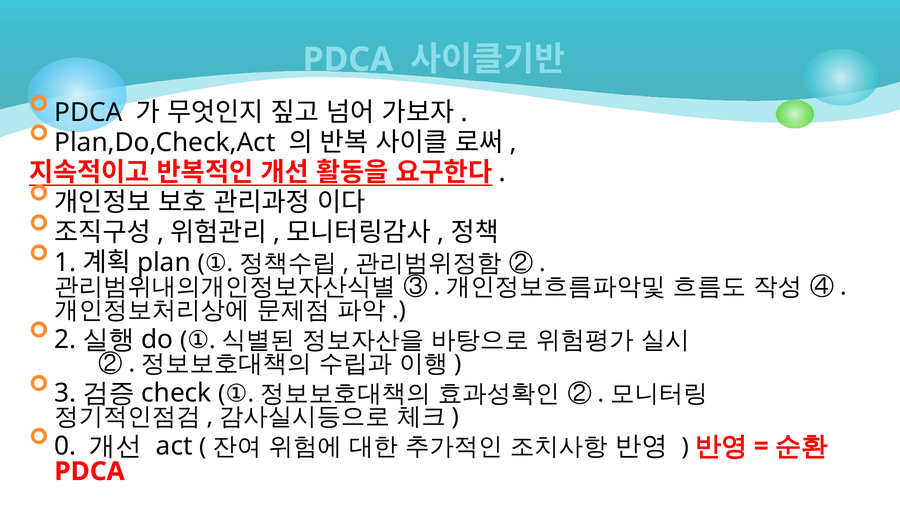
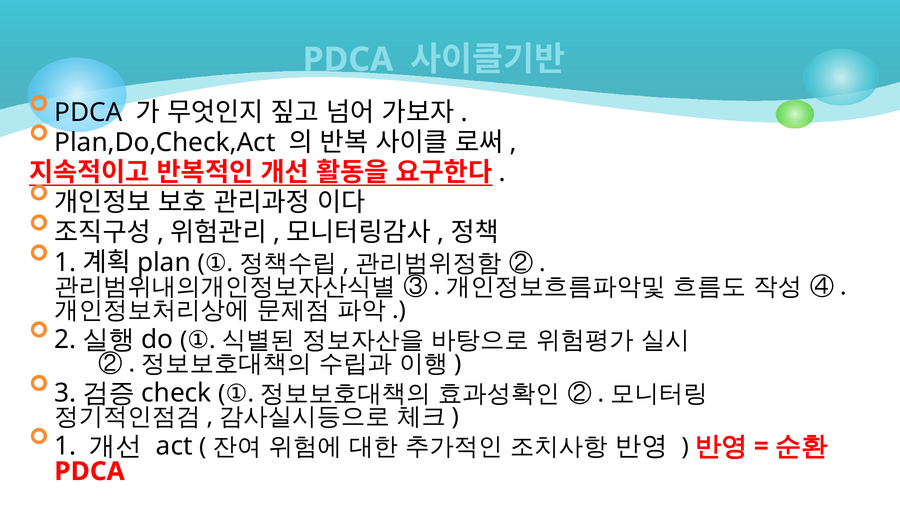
0 at (65, 446): 0 -> 1
